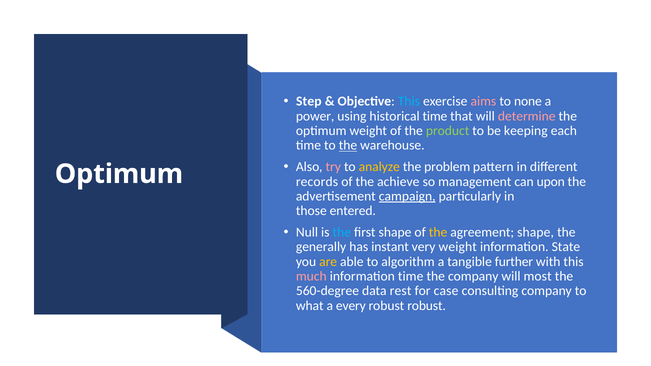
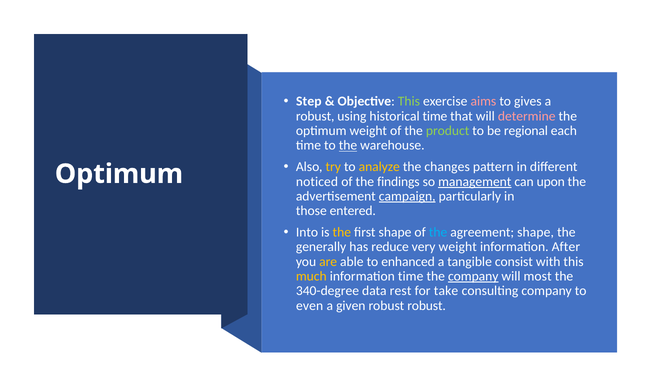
This at (409, 102) colour: light blue -> light green
none: none -> gives
power at (315, 116): power -> robust
keeping: keeping -> regional
try colour: pink -> yellow
problem: problem -> changes
records: records -> noticed
achieve: achieve -> findings
management underline: none -> present
Null: Null -> Into
the at (342, 232) colour: light blue -> yellow
the at (438, 232) colour: yellow -> light blue
instant: instant -> reduce
State: State -> After
algorithm: algorithm -> enhanced
further: further -> consist
much colour: pink -> yellow
company at (473, 276) underline: none -> present
560-degree: 560-degree -> 340-degree
case: case -> take
what: what -> even
every: every -> given
